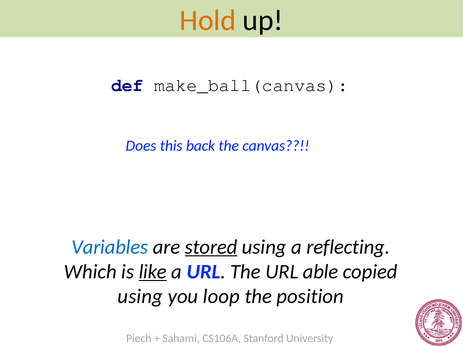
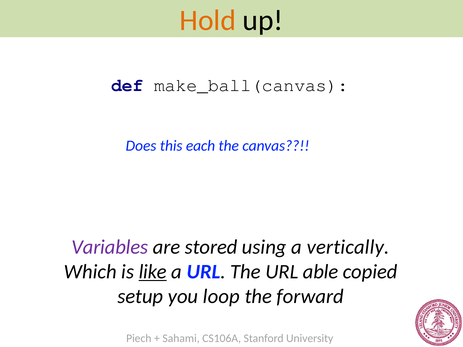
back: back -> each
Variables colour: blue -> purple
stored underline: present -> none
reflecting: reflecting -> vertically
using at (140, 297): using -> setup
position: position -> forward
